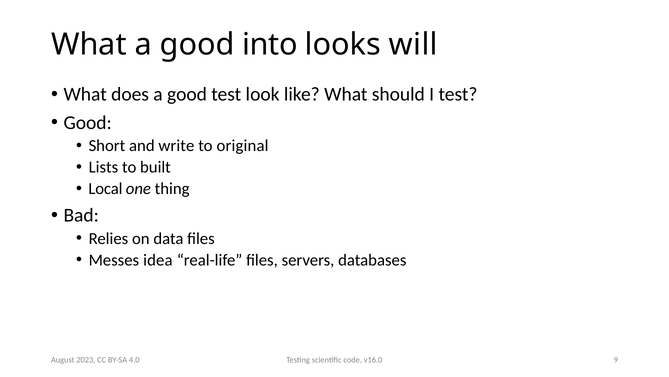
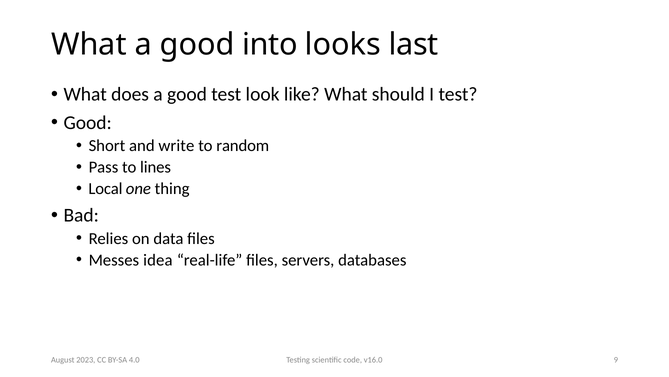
will: will -> last
original: original -> random
Lists: Lists -> Pass
built: built -> lines
